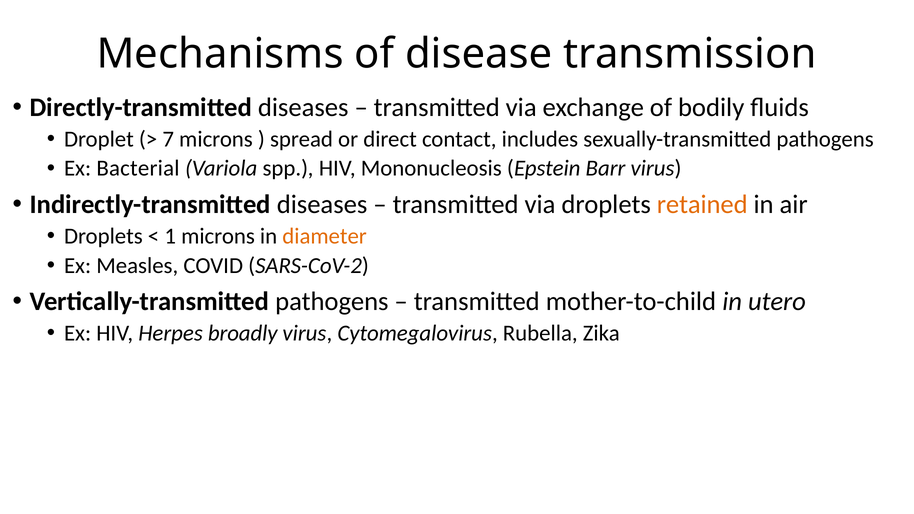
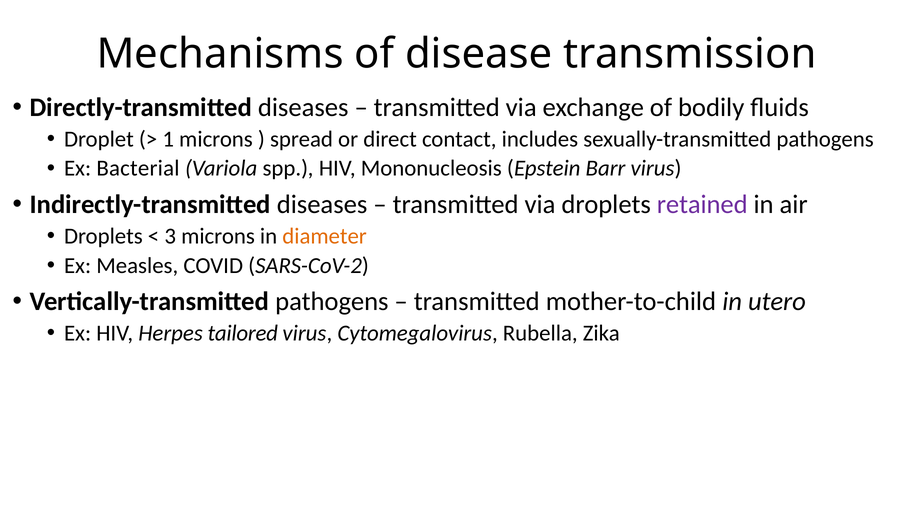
7: 7 -> 1
retained colour: orange -> purple
1: 1 -> 3
broadly: broadly -> tailored
